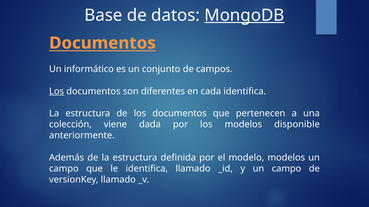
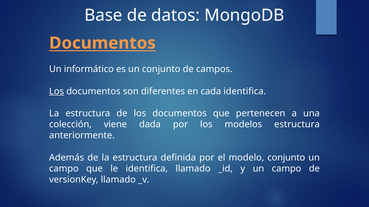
MongoDB underline: present -> none
modelos disponible: disponible -> estructura
modelo modelos: modelos -> conjunto
